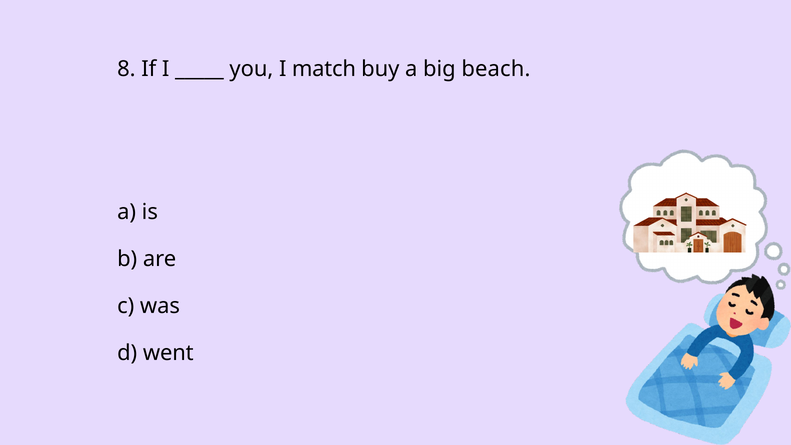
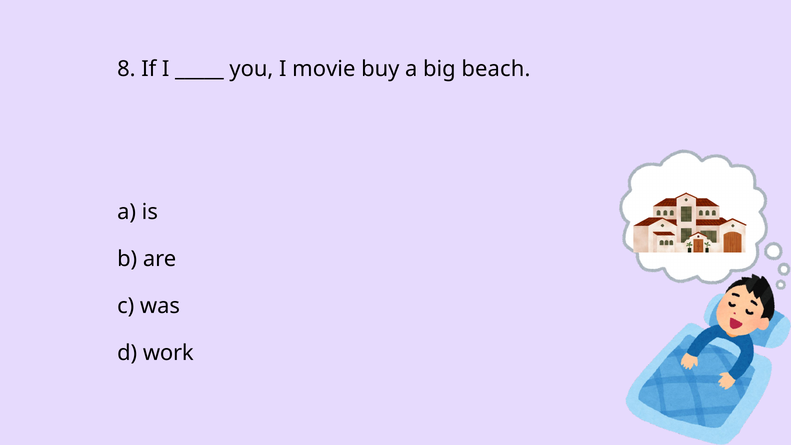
match: match -> movie
went: went -> work
